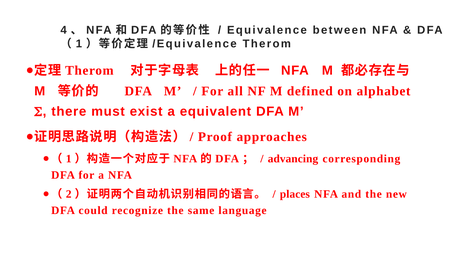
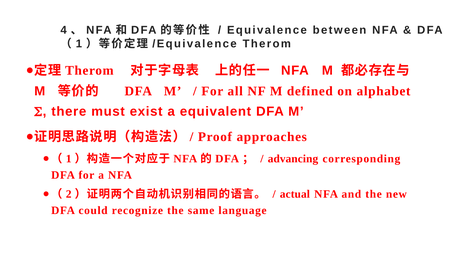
places: places -> actual
